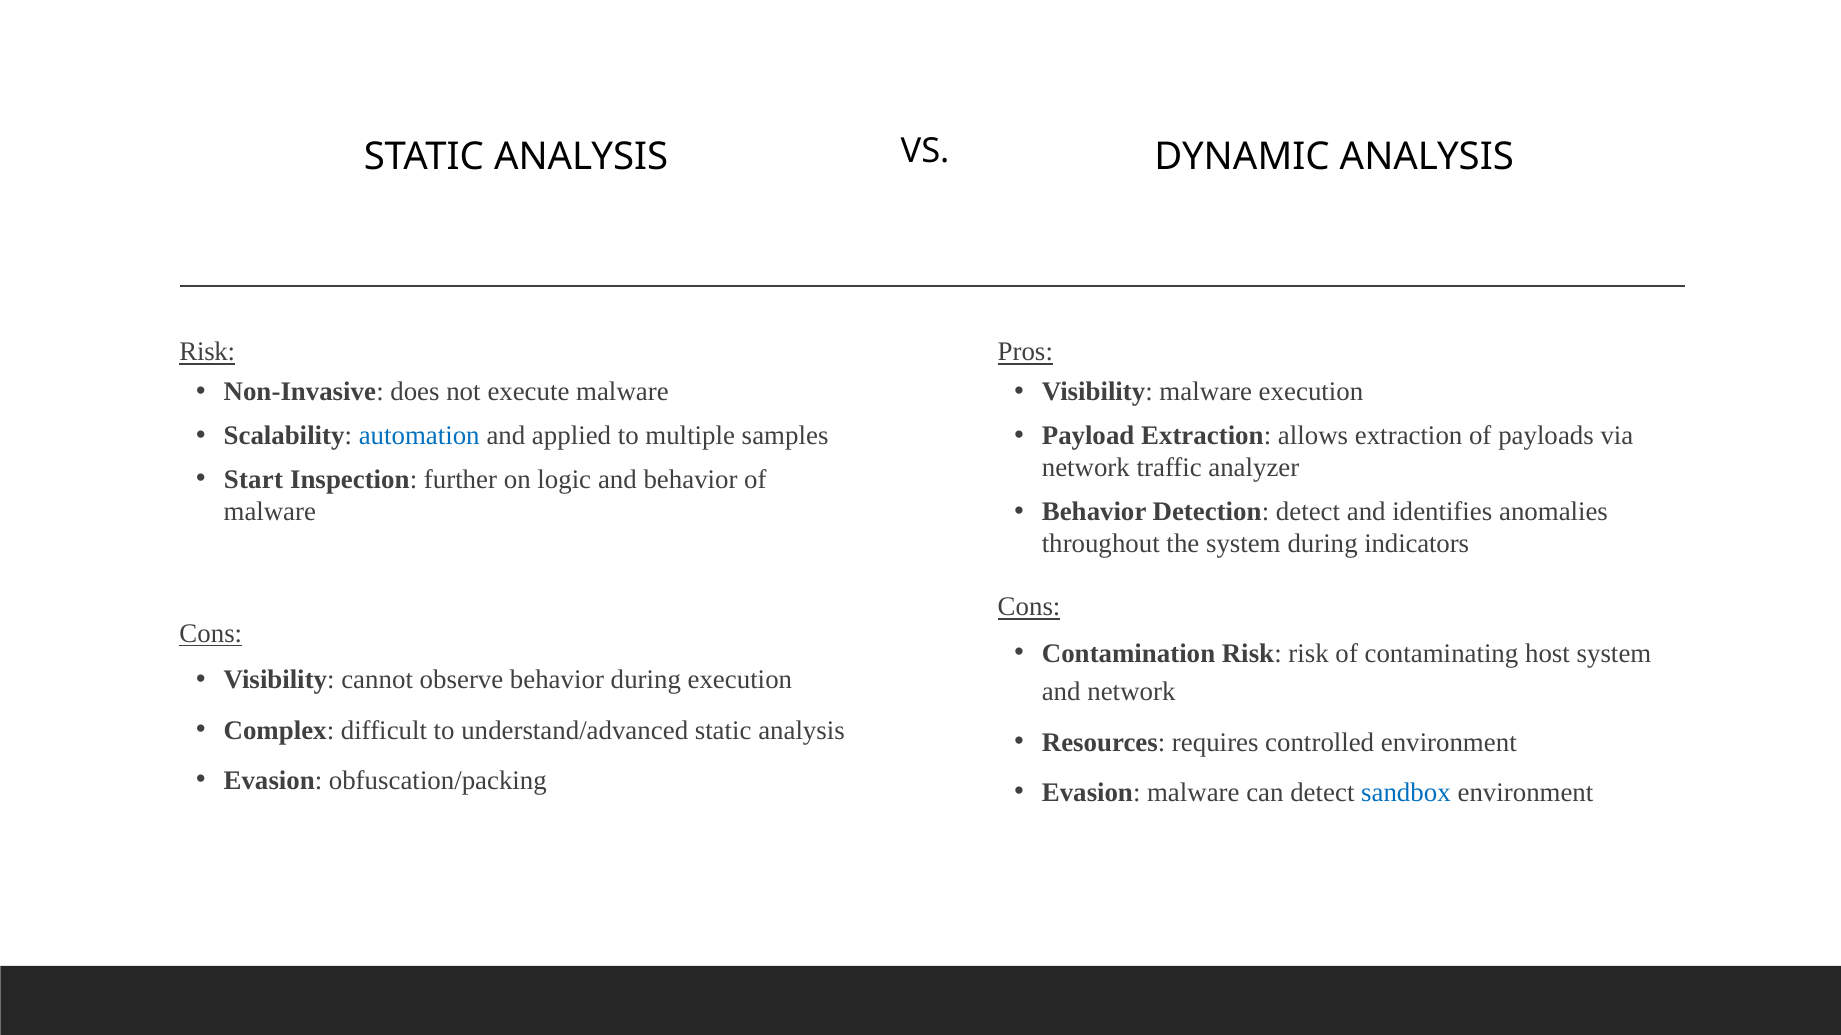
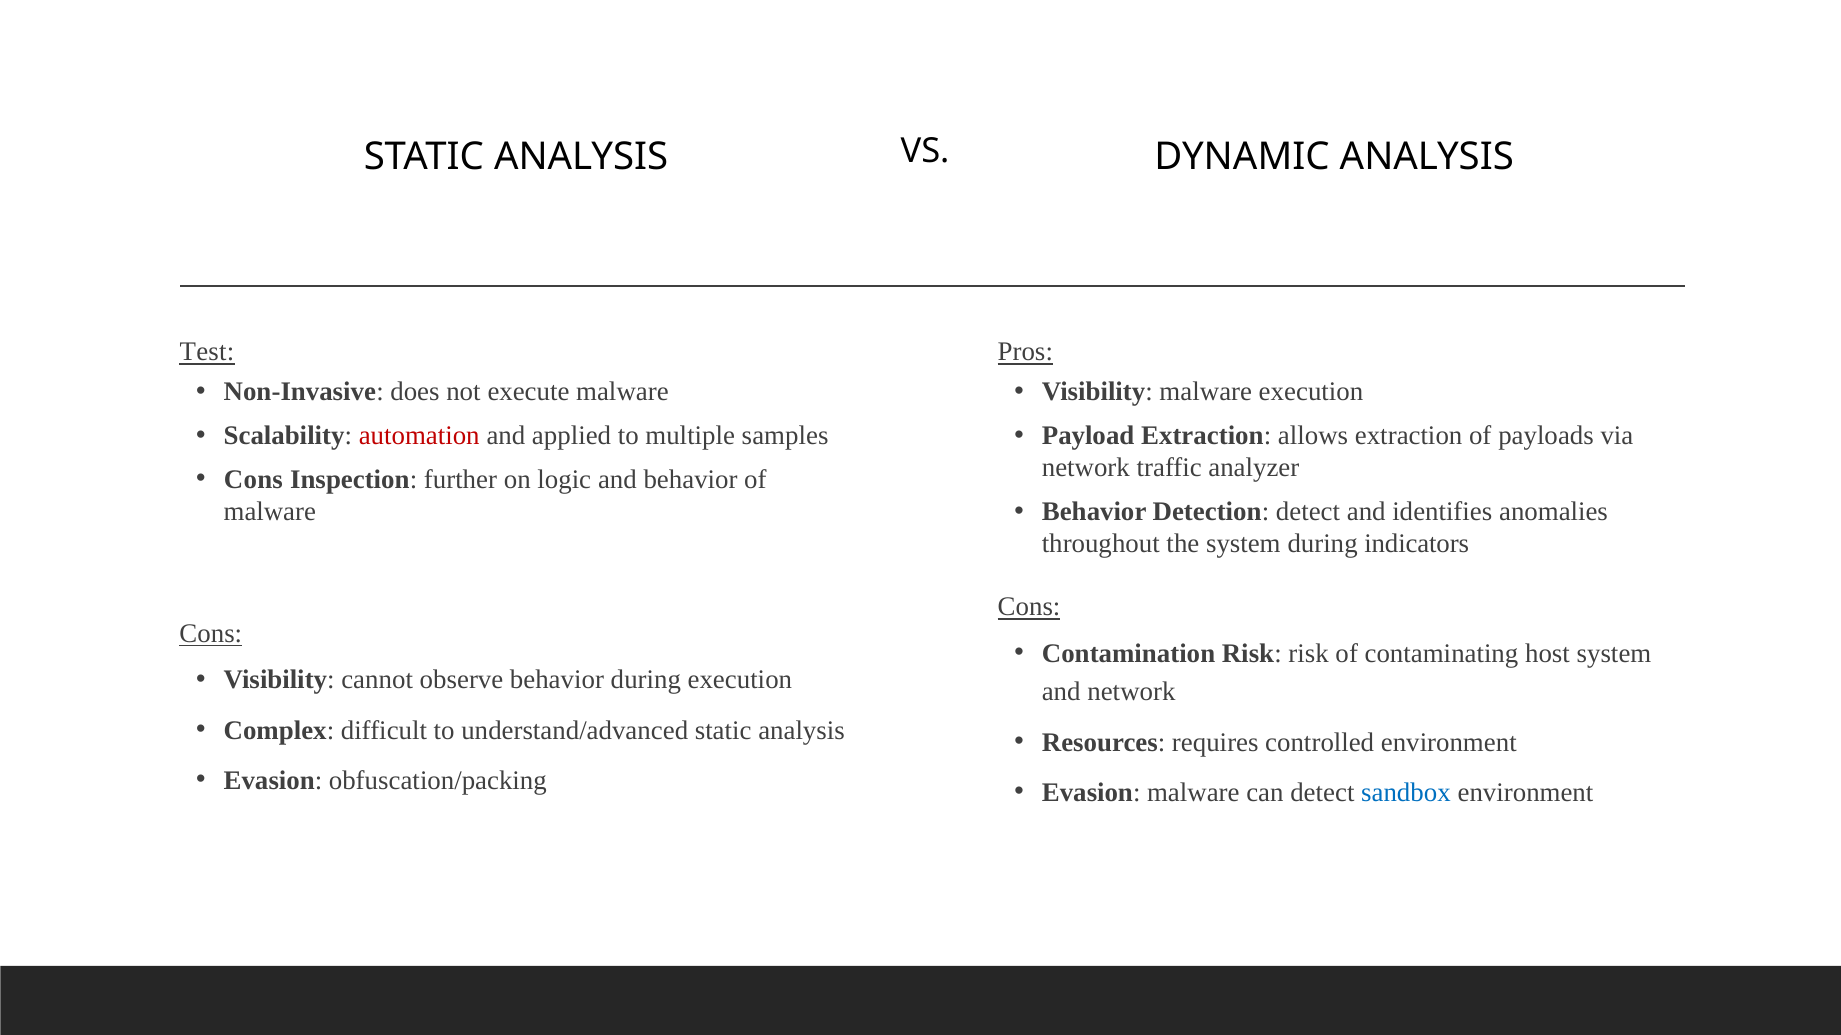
Risk at (207, 352): Risk -> Test
automation colour: blue -> red
Start at (253, 480): Start -> Cons
